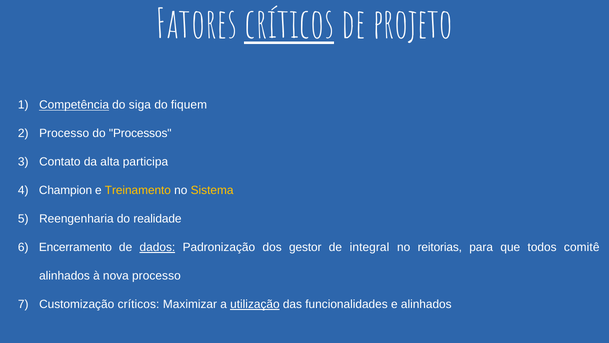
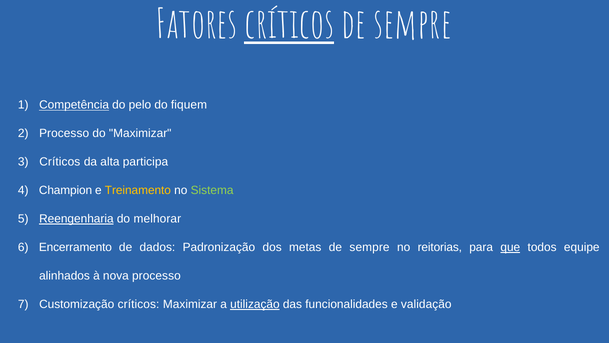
projeto at (413, 25): projeto -> sempre
siga: siga -> pelo
do Processos: Processos -> Maximizar
Contato at (60, 162): Contato -> Críticos
Sistema colour: yellow -> light green
Reengenharia underline: none -> present
realidade: realidade -> melhorar
dados underline: present -> none
gestor: gestor -> metas
integral at (370, 247): integral -> sempre
que underline: none -> present
comitê: comitê -> equipe
e alinhados: alinhados -> validação
